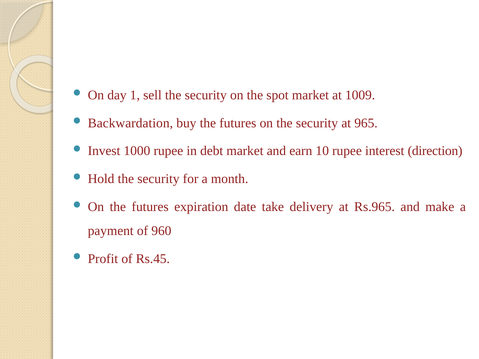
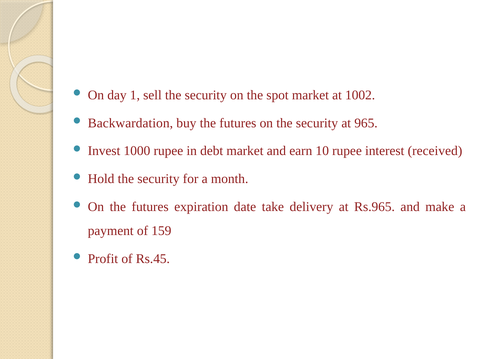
1009: 1009 -> 1002
direction: direction -> received
960: 960 -> 159
